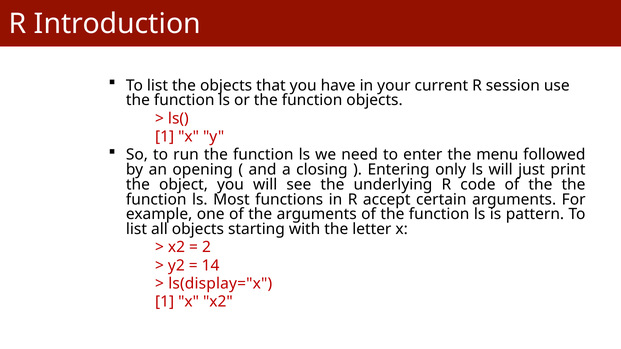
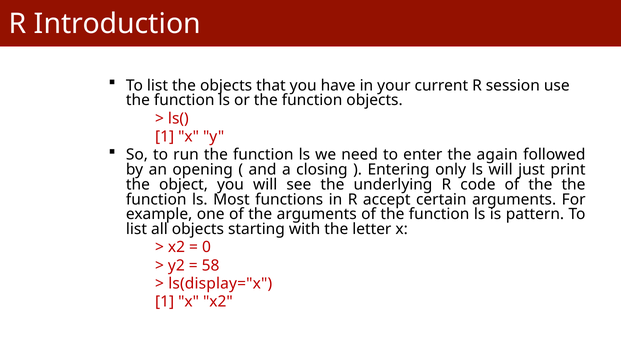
menu: menu -> again
2: 2 -> 0
14: 14 -> 58
